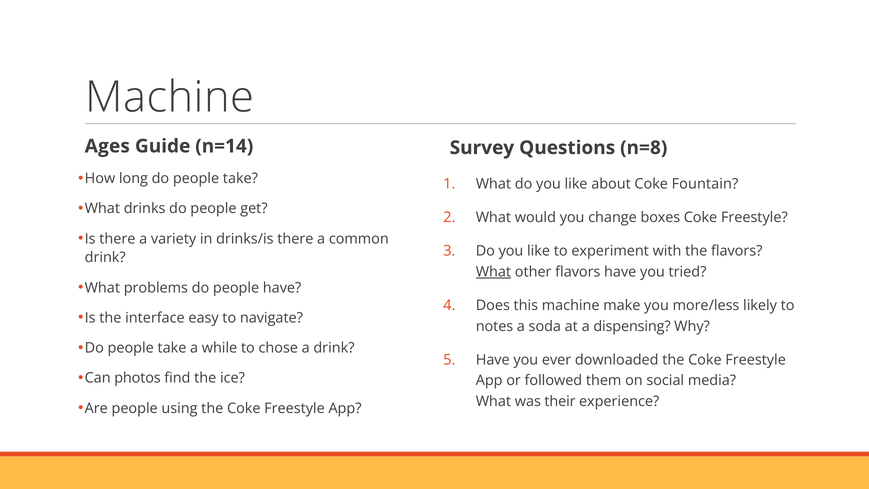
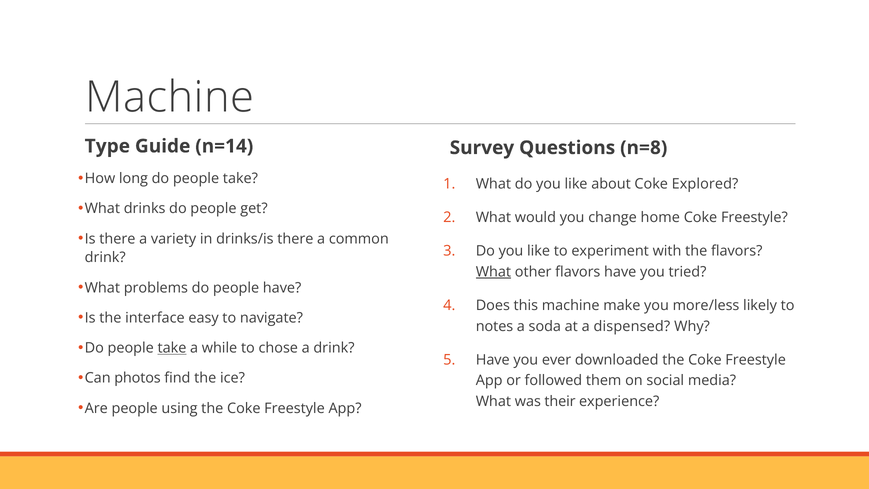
Ages: Ages -> Type
Fountain: Fountain -> Explored
boxes: boxes -> home
dispensing: dispensing -> dispensed
take at (172, 348) underline: none -> present
